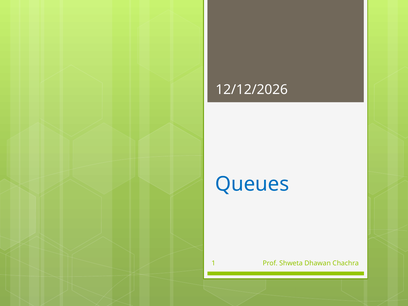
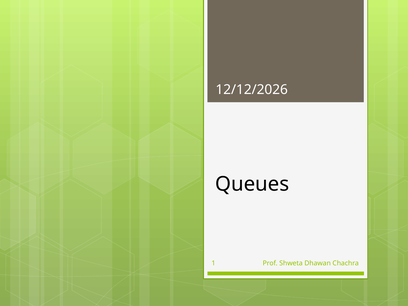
Queues colour: blue -> black
